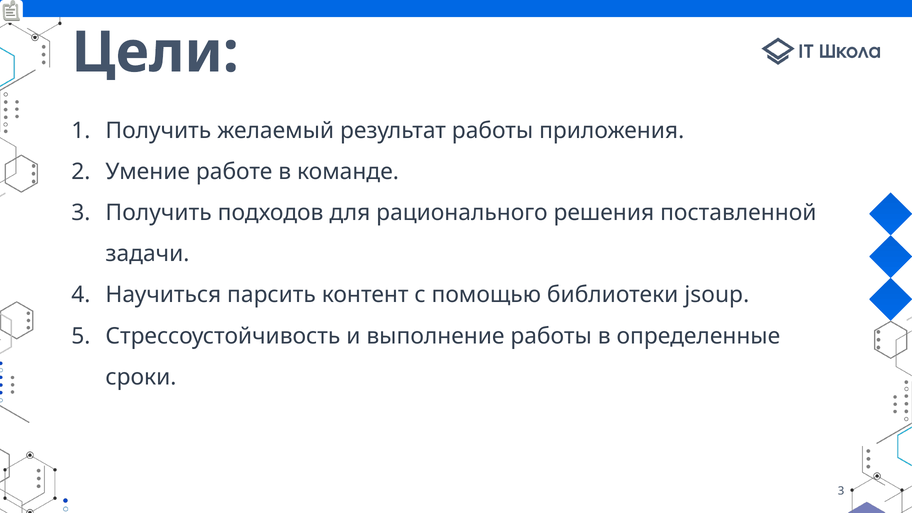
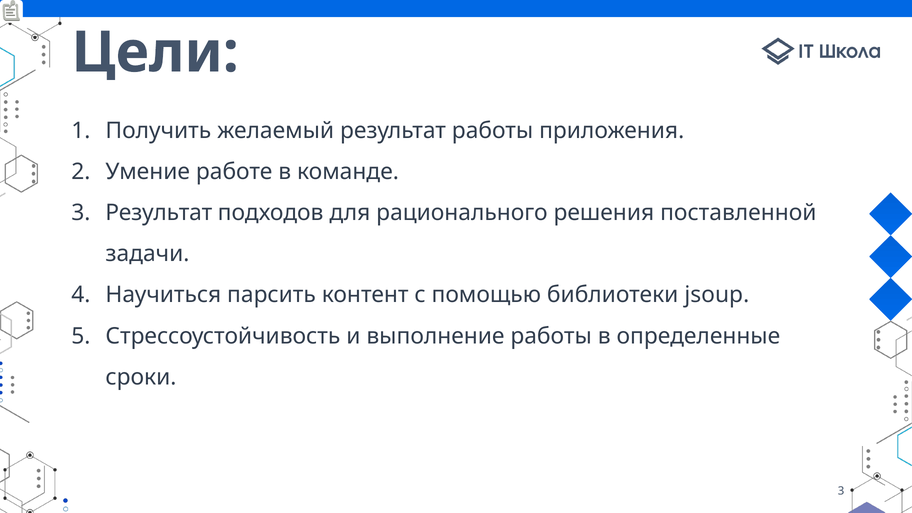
3 Получить: Получить -> Результат
